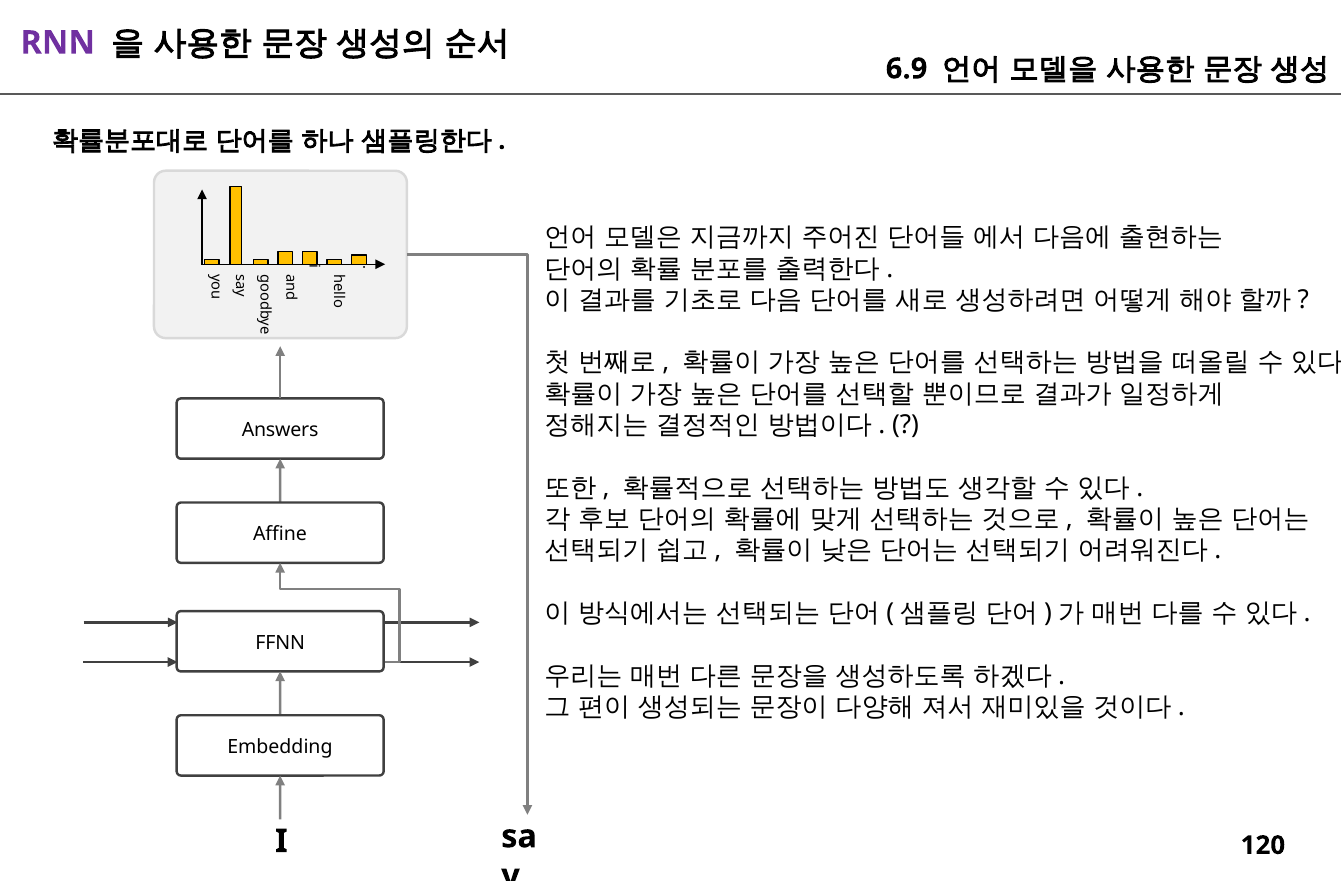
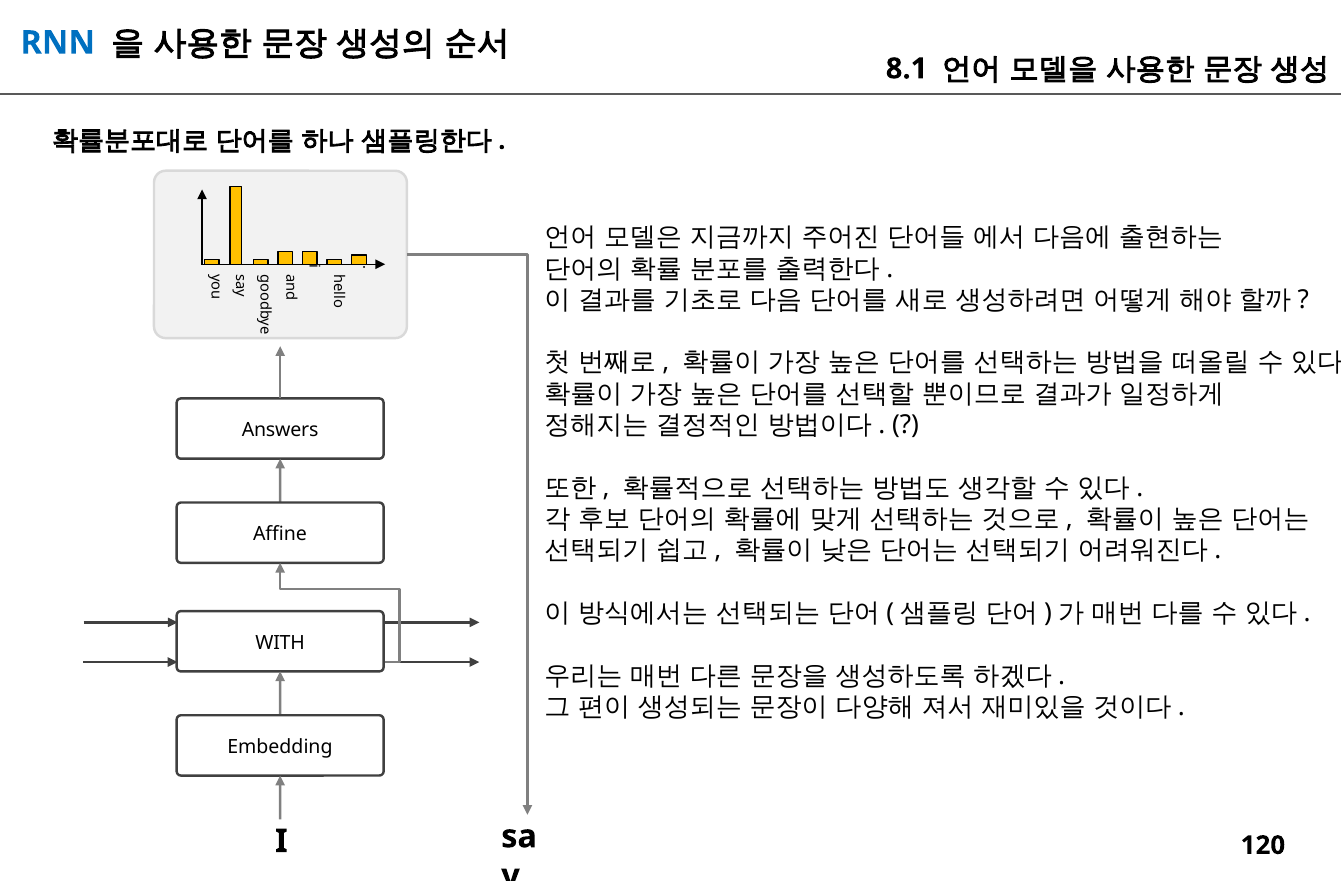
RNN colour: purple -> blue
6.9: 6.9 -> 8.1
FFNN: FFNN -> WITH
